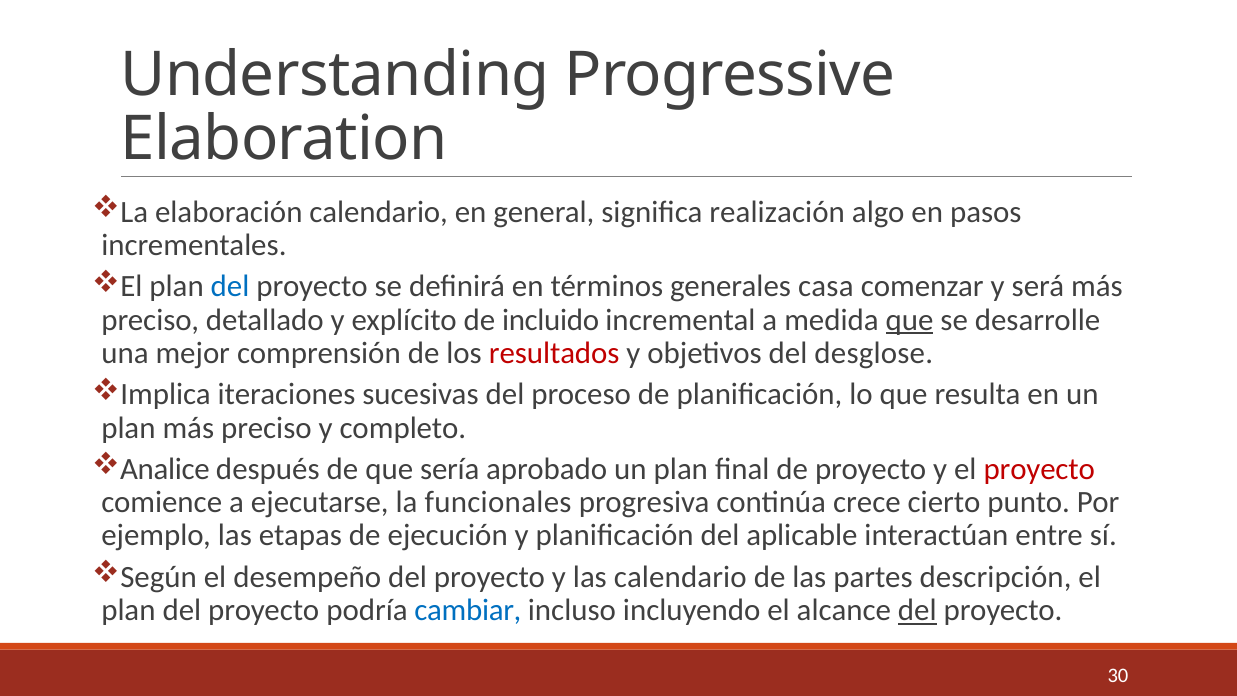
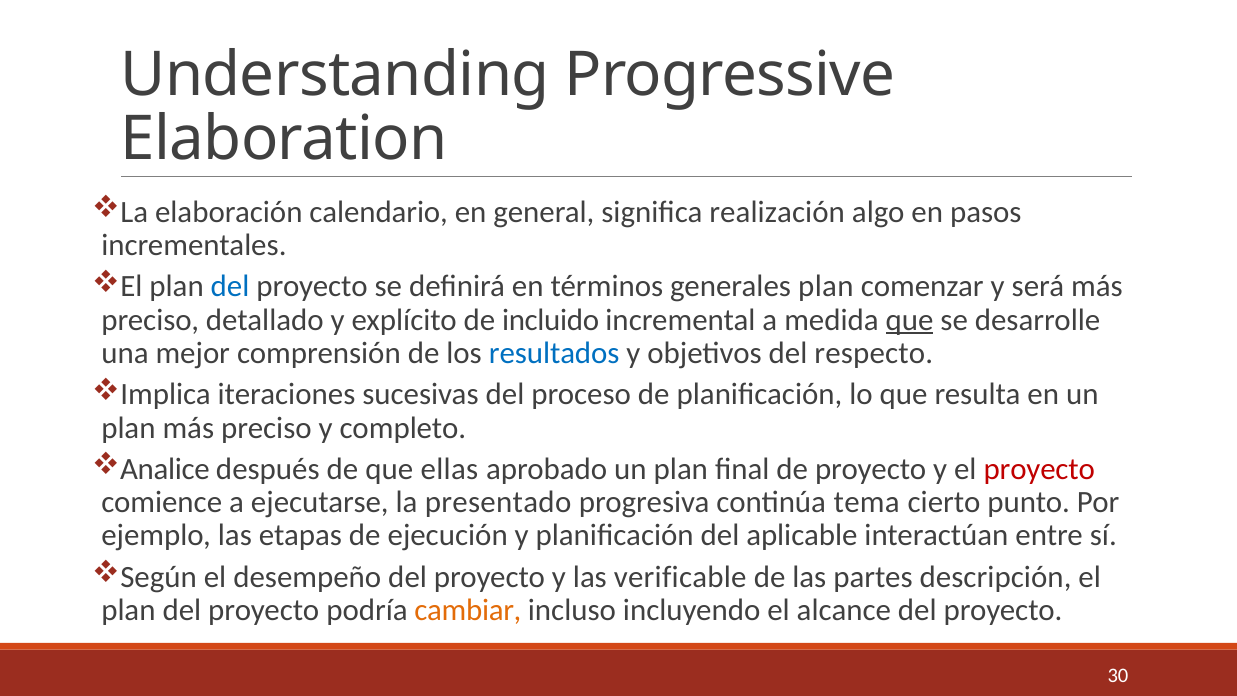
generales casa: casa -> plan
resultados colour: red -> blue
desglose: desglose -> respecto
sería: sería -> ellas
funcionales: funcionales -> presentado
crece: crece -> tema
las calendario: calendario -> verificable
cambiar colour: blue -> orange
del at (917, 610) underline: present -> none
